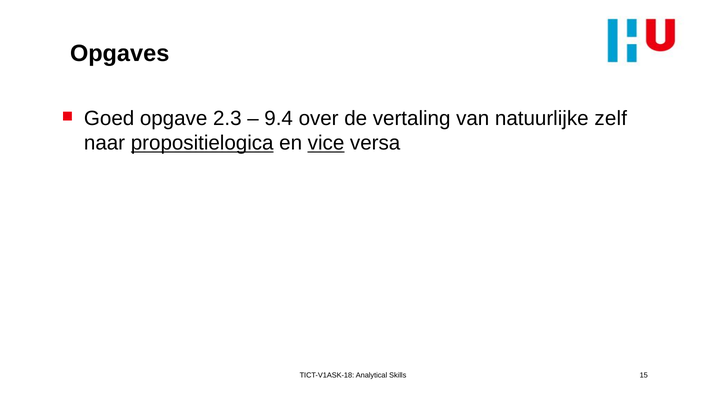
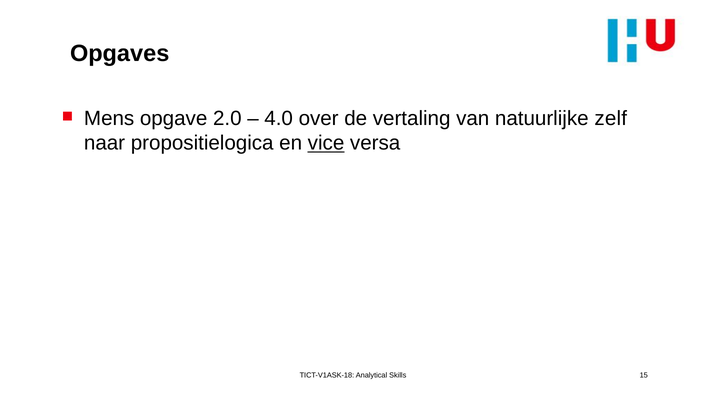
Goed: Goed -> Mens
2.3: 2.3 -> 2.0
9.4: 9.4 -> 4.0
propositielogica underline: present -> none
